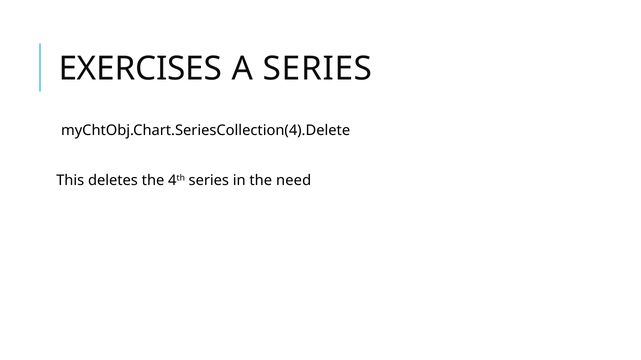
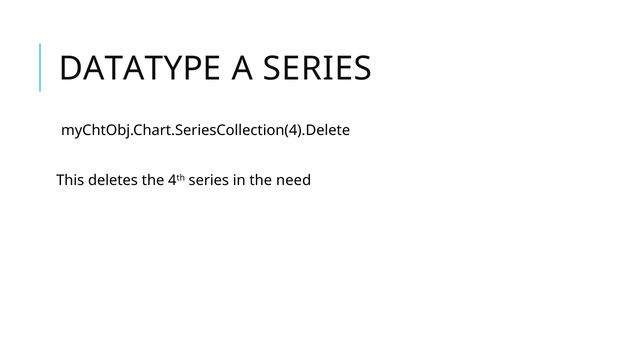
EXERCISES: EXERCISES -> DATATYPE
